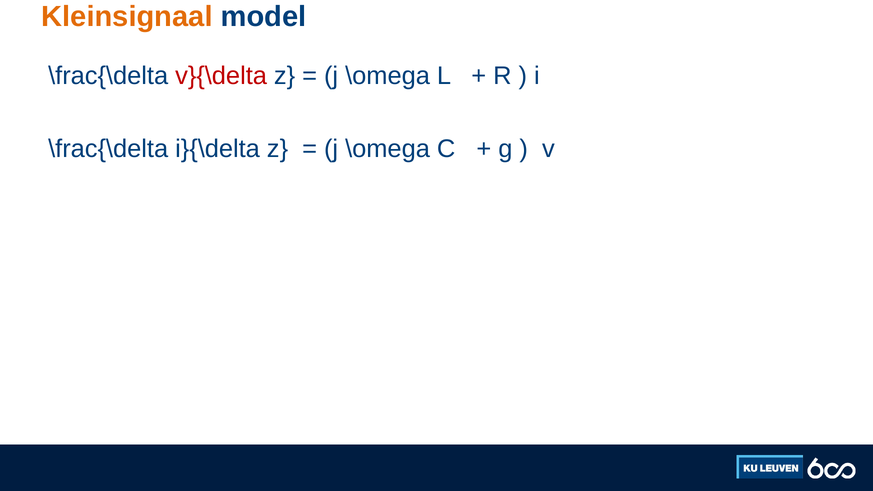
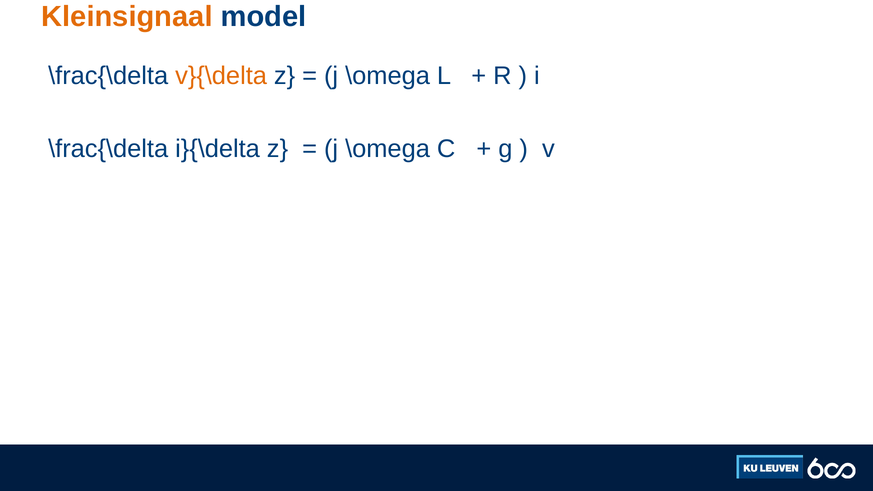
v}{\delta colour: red -> orange
